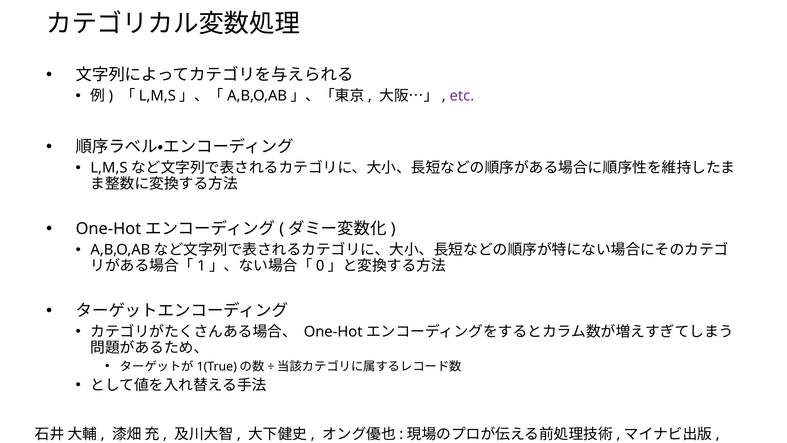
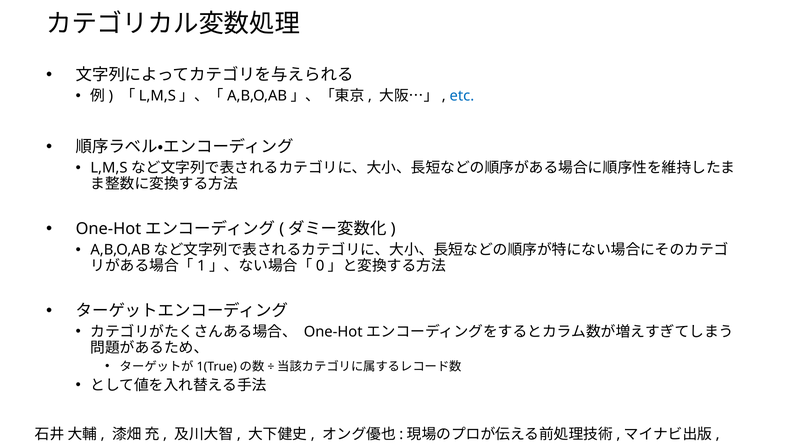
etc colour: purple -> blue
